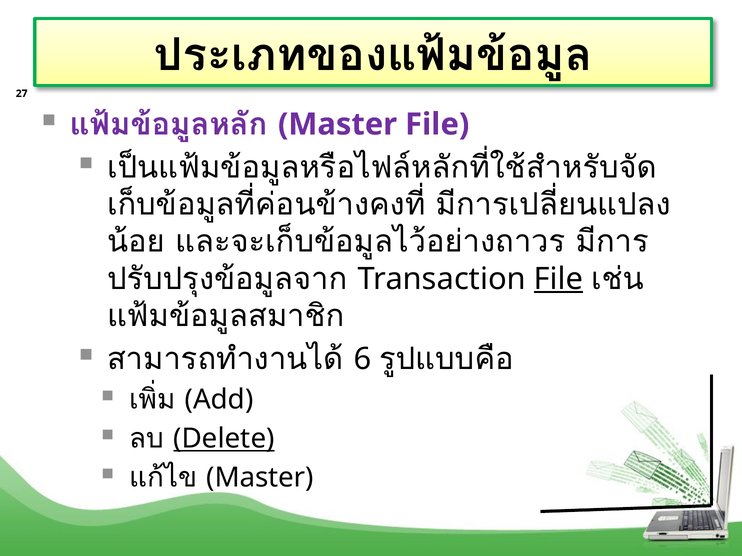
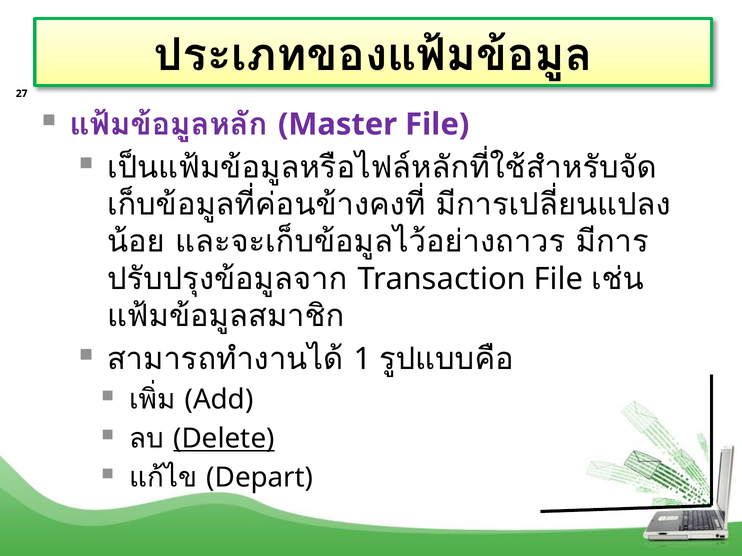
File at (559, 279) underline: present -> none
6: 6 -> 1
Master at (260, 478): Master -> Depart
